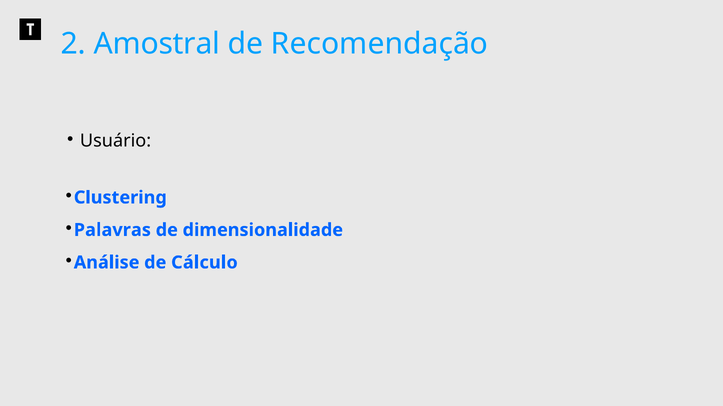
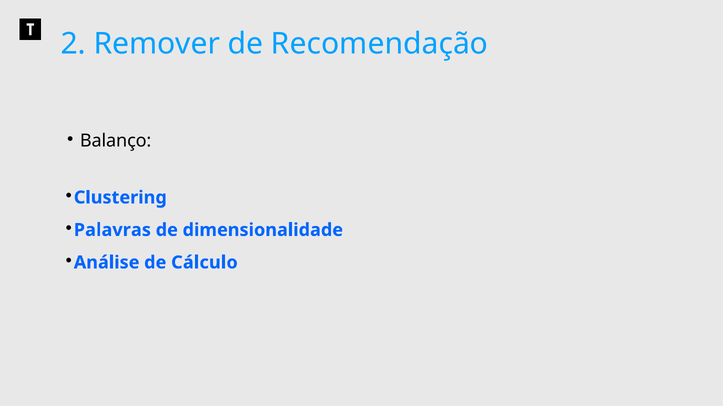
Amostral: Amostral -> Remover
Usuário: Usuário -> Balanço
